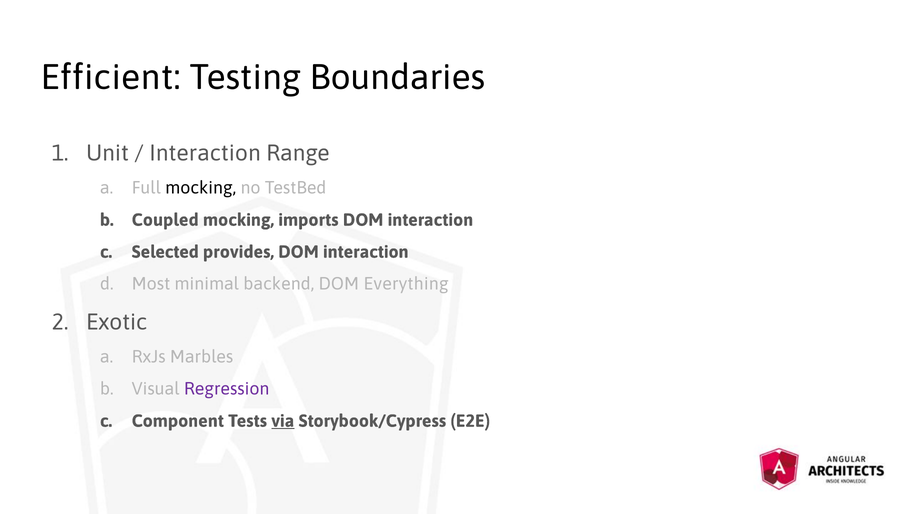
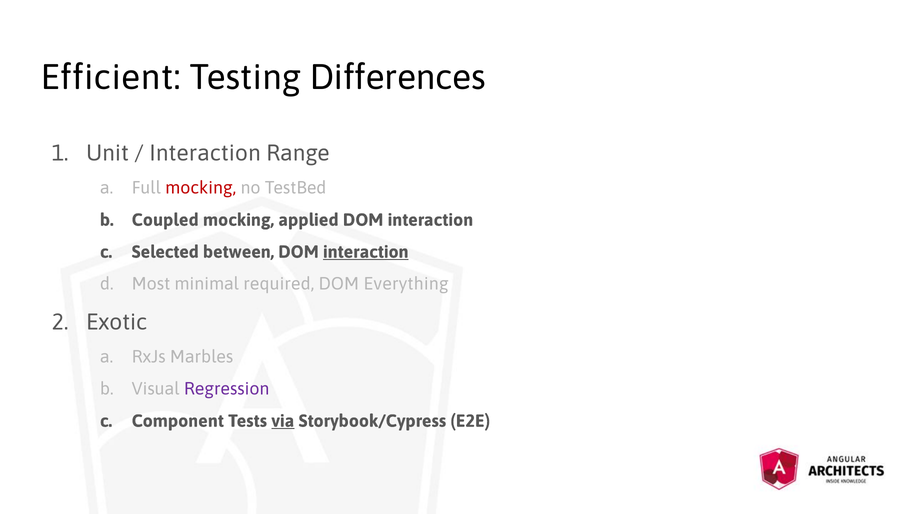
Boundaries: Boundaries -> Differences
mocking at (201, 188) colour: black -> red
imports: imports -> applied
provides: provides -> between
interaction at (366, 252) underline: none -> present
backend: backend -> required
